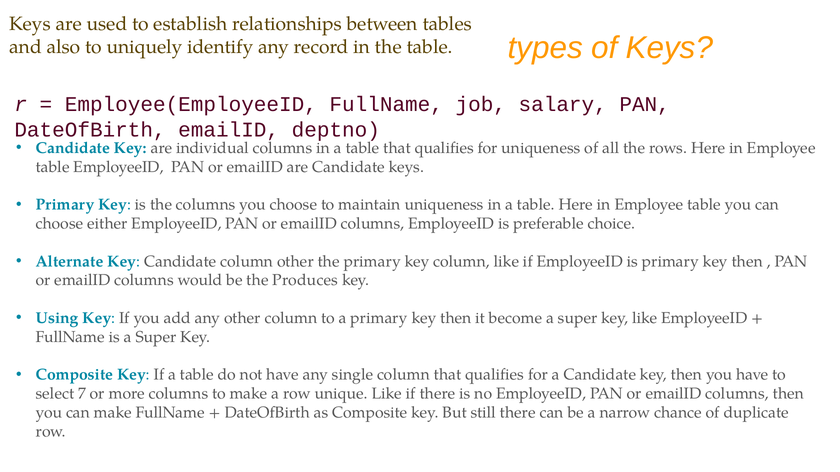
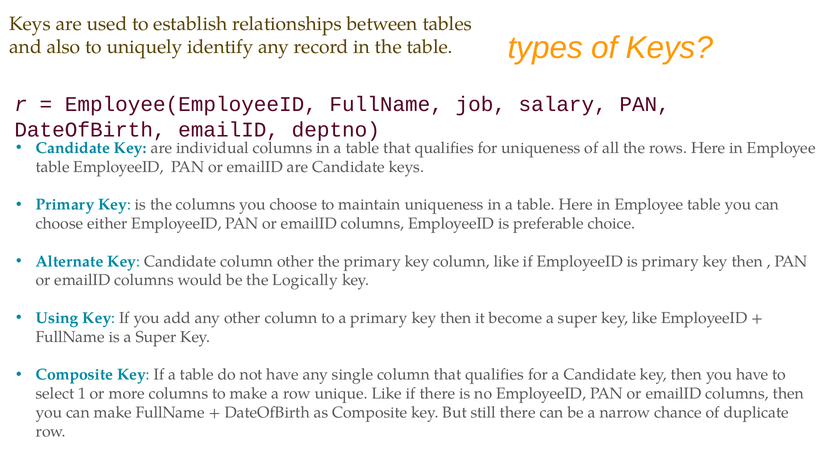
Produces: Produces -> Logically
7: 7 -> 1
